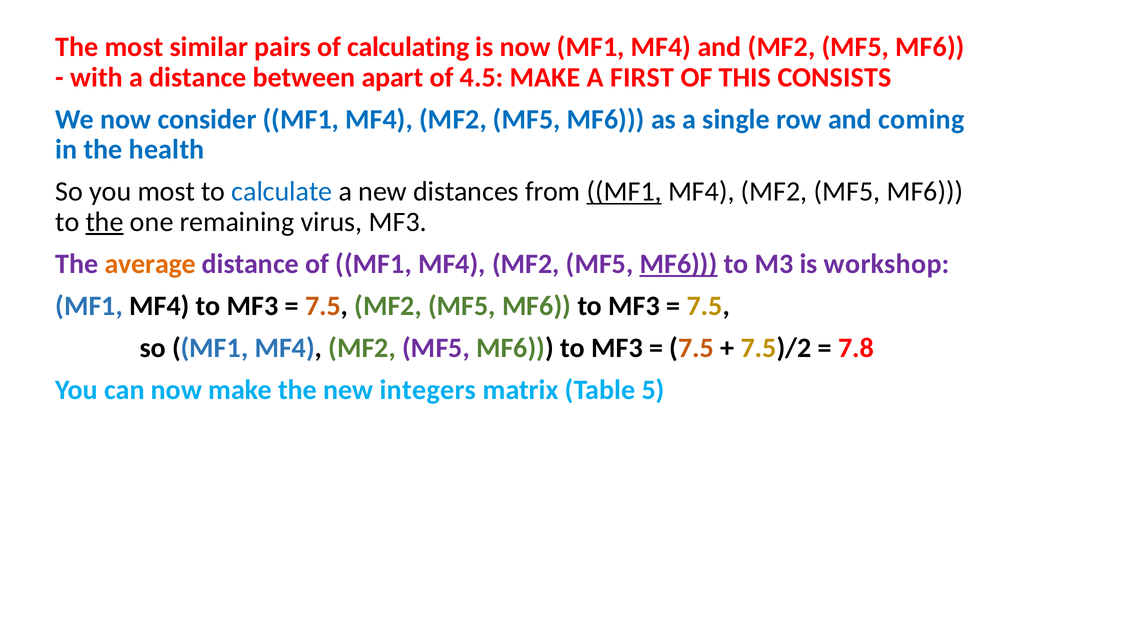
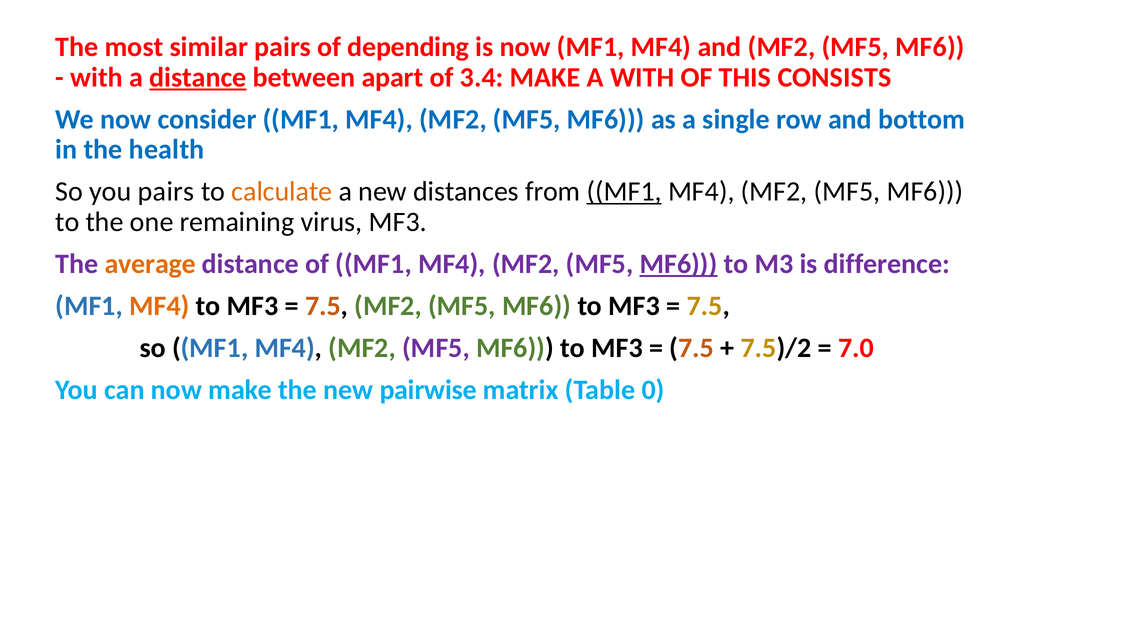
calculating: calculating -> depending
distance at (198, 78) underline: none -> present
4.5: 4.5 -> 3.4
A FIRST: FIRST -> WITH
coming: coming -> bottom
you most: most -> pairs
calculate colour: blue -> orange
the at (105, 222) underline: present -> none
workshop: workshop -> difference
MF4 at (159, 306) colour: black -> orange
7.8: 7.8 -> 7.0
integers: integers -> pairwise
5: 5 -> 0
